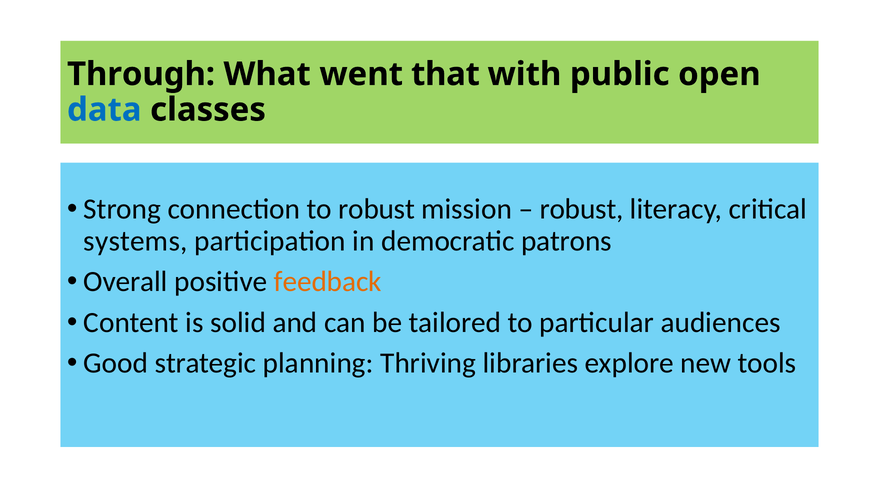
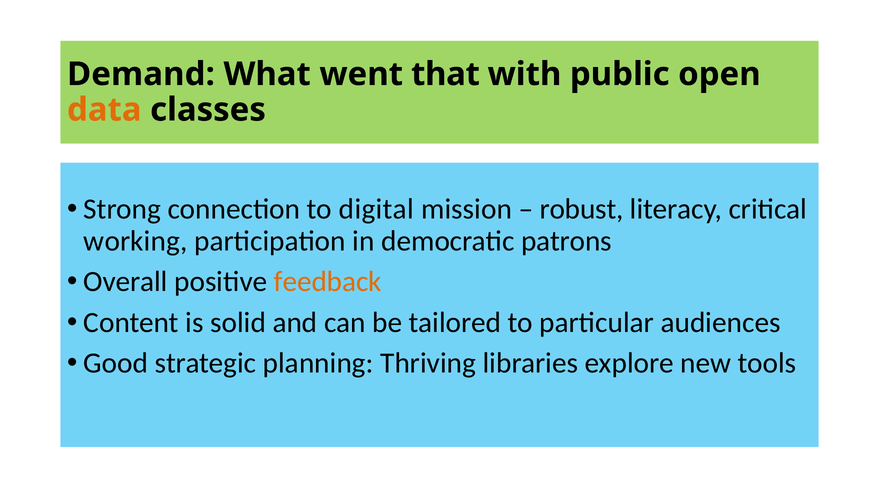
Through: Through -> Demand
data colour: blue -> orange
to robust: robust -> digital
systems: systems -> working
